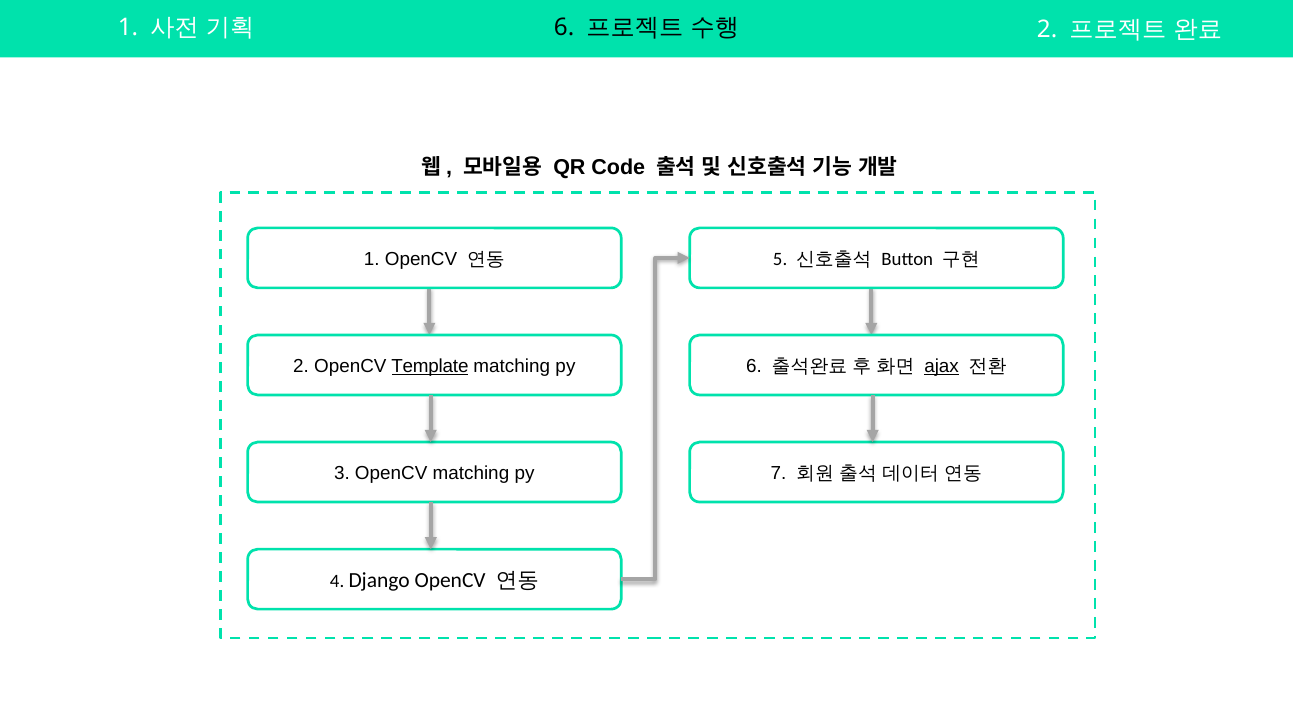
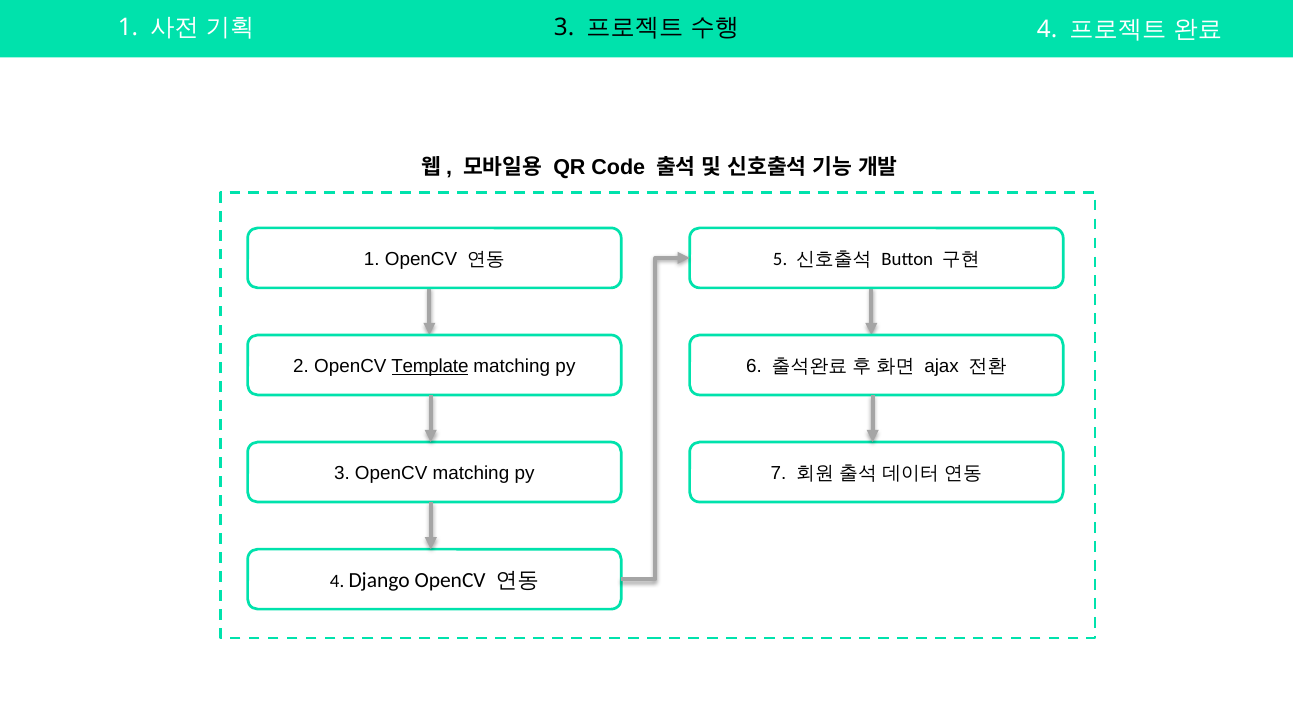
6 at (564, 28): 6 -> 3
2 at (1047, 29): 2 -> 4
ajax underline: present -> none
